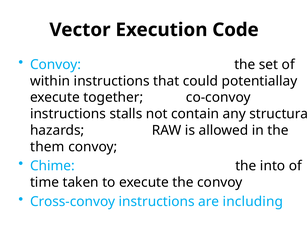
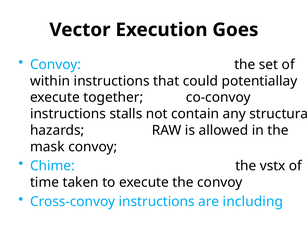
Code: Code -> Goes
them: them -> mask
into: into -> vstx
